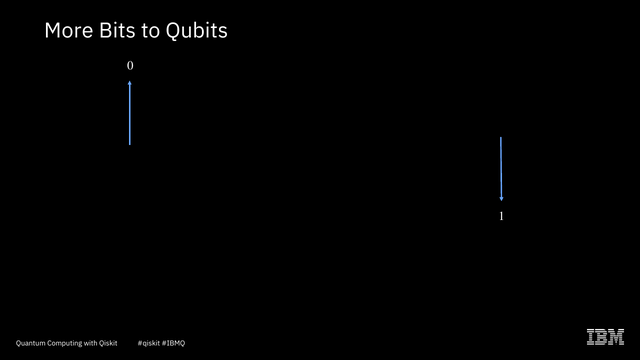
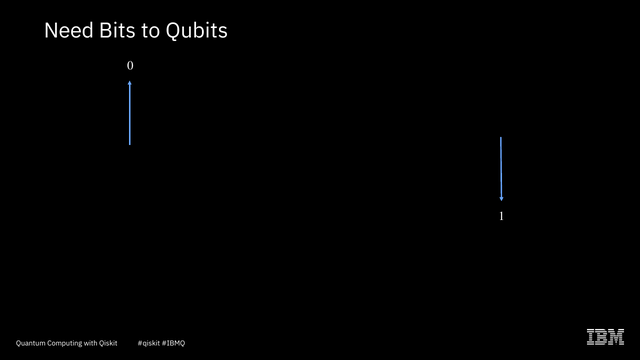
More: More -> Need
